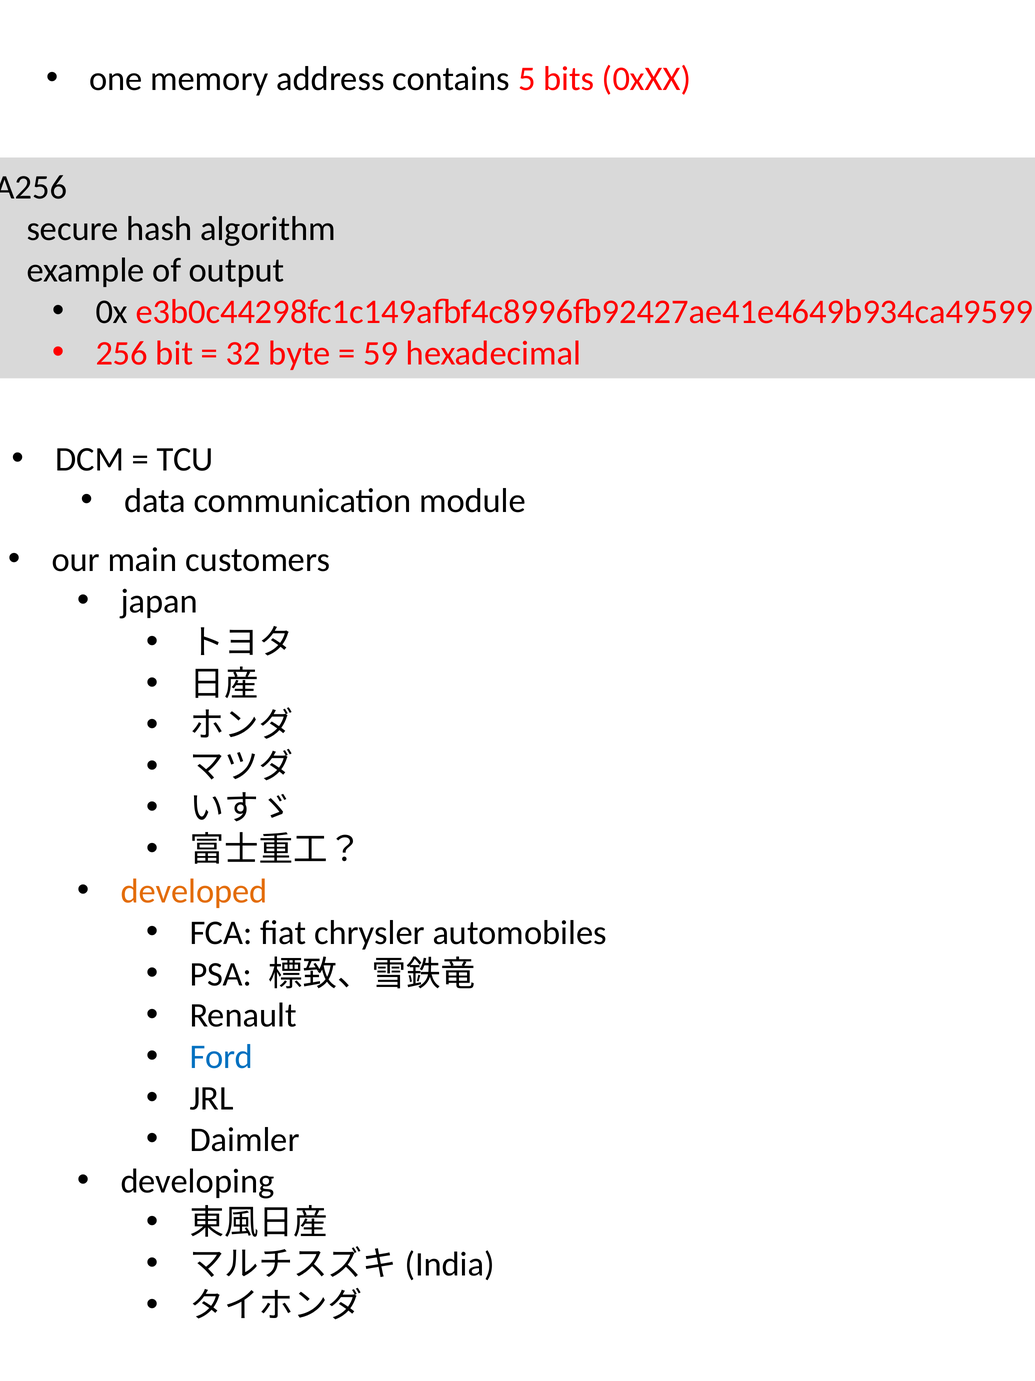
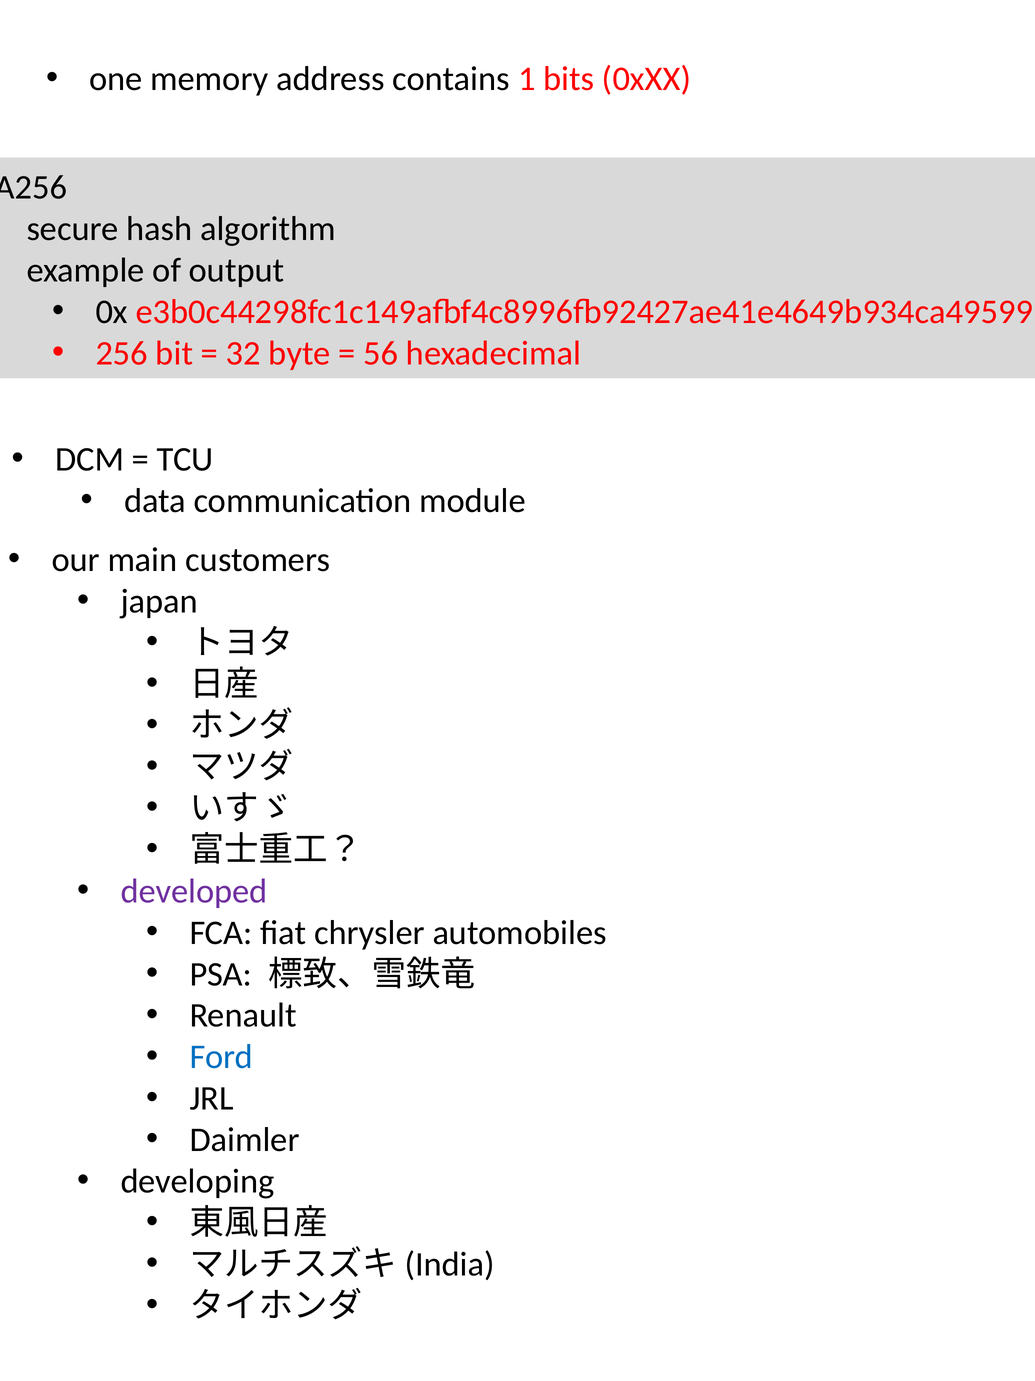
5: 5 -> 1
59: 59 -> 56
developed colour: orange -> purple
